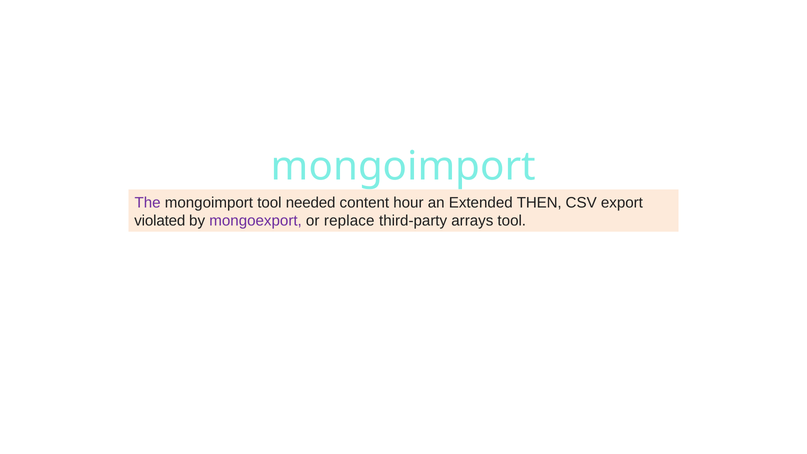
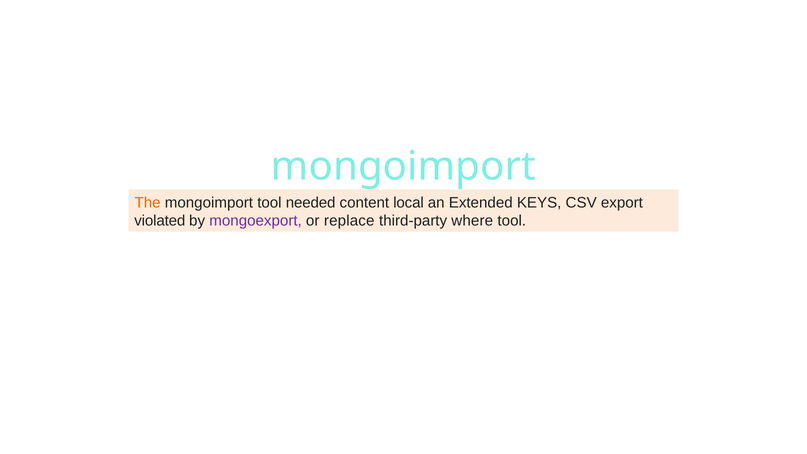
The colour: purple -> orange
hour: hour -> local
THEN: THEN -> KEYS
arrays: arrays -> where
